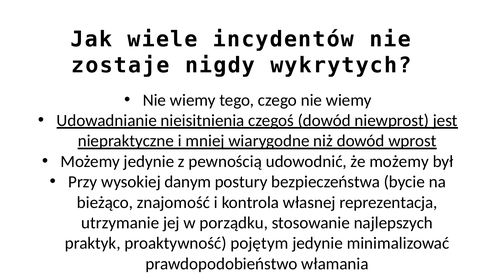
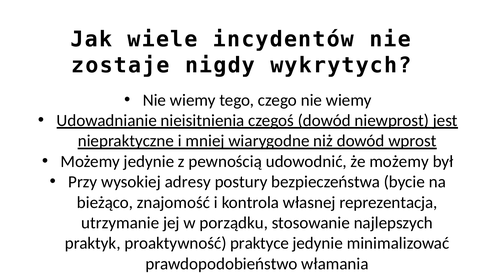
danym: danym -> adresy
pojętym: pojętym -> praktyce
